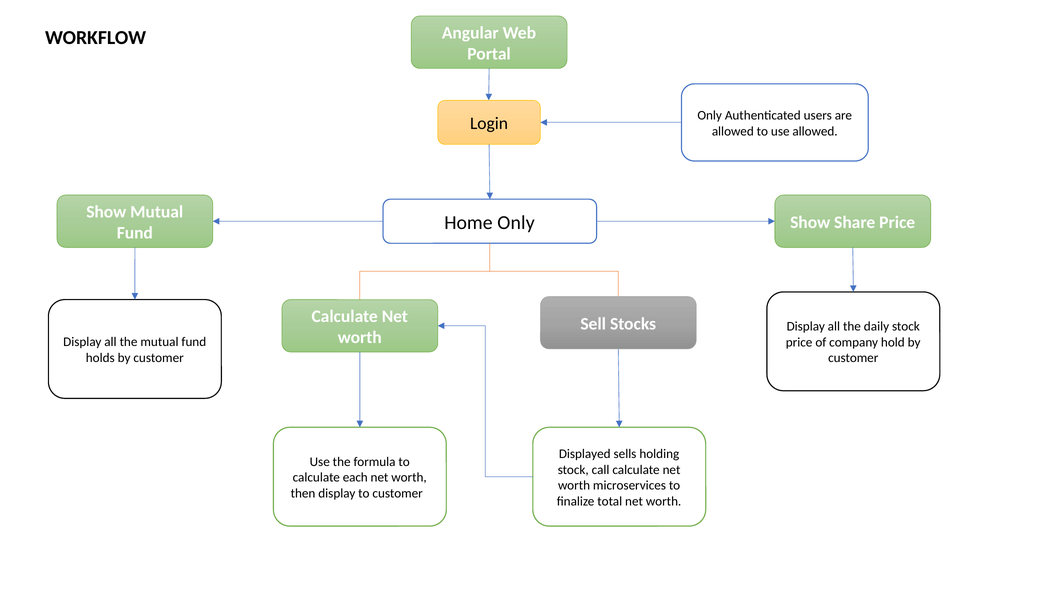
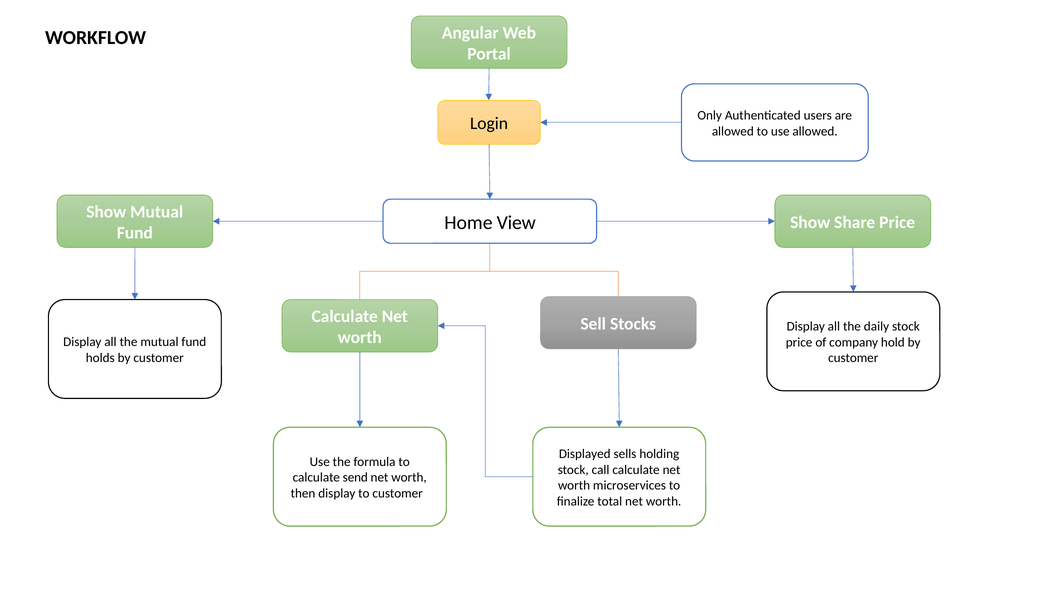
Home Only: Only -> View
each: each -> send
